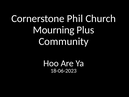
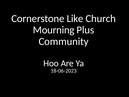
Phil: Phil -> Like
